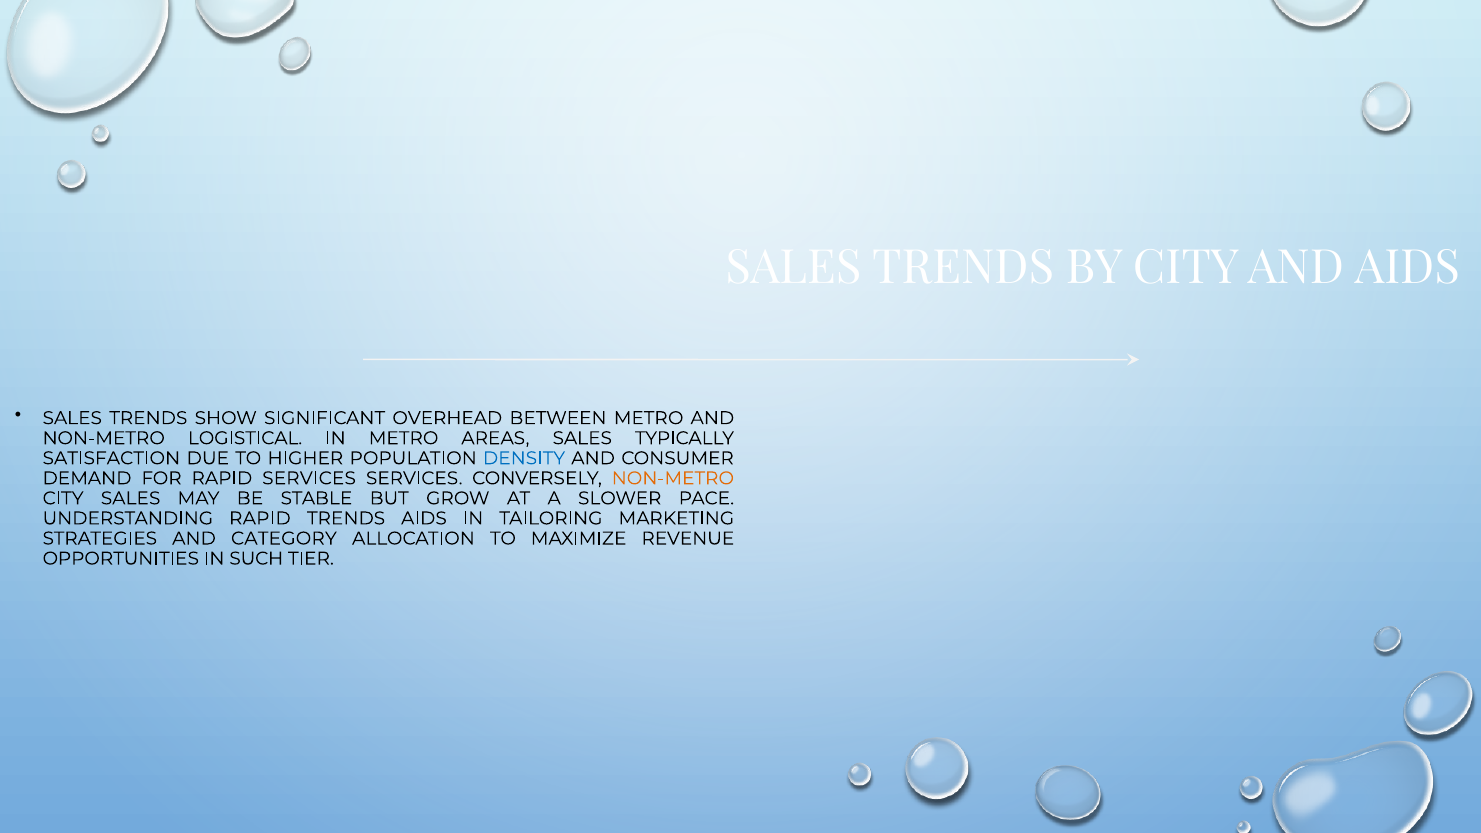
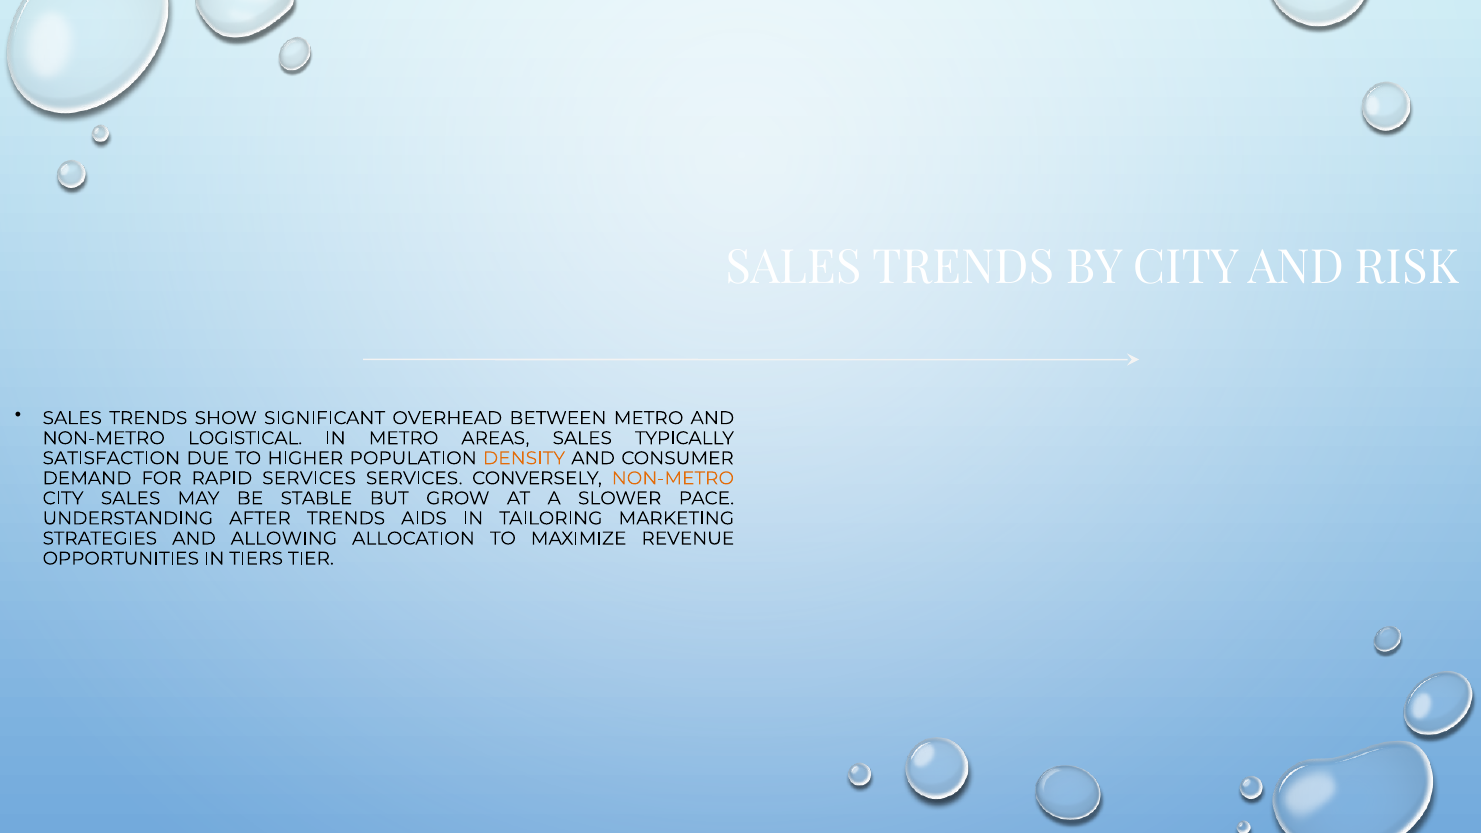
AND AIDS: AIDS -> RISK
DENSITY colour: blue -> orange
UNDERSTANDING RAPID: RAPID -> AFTER
CATEGORY: CATEGORY -> ALLOWING
SUCH: SUCH -> TIERS
